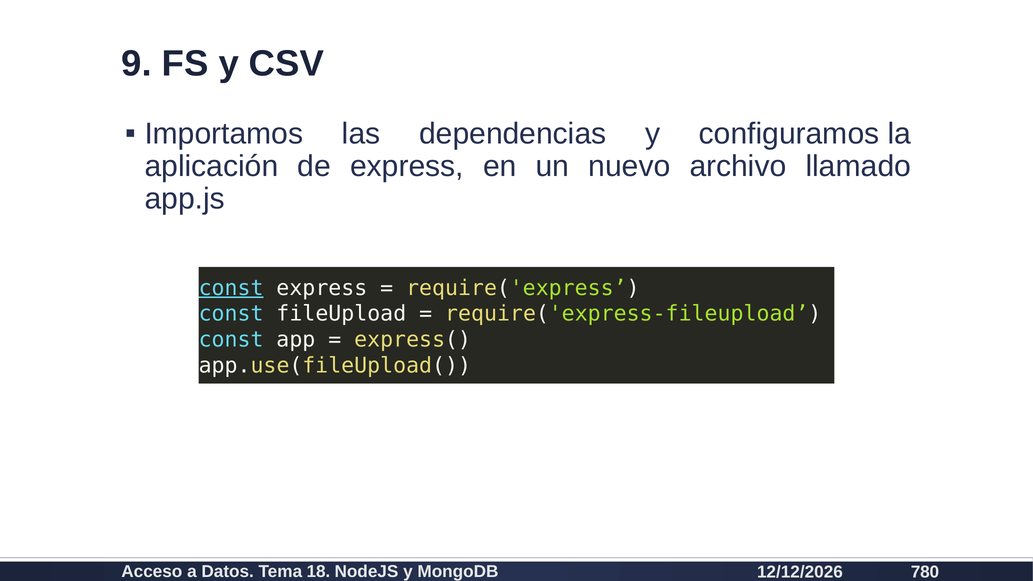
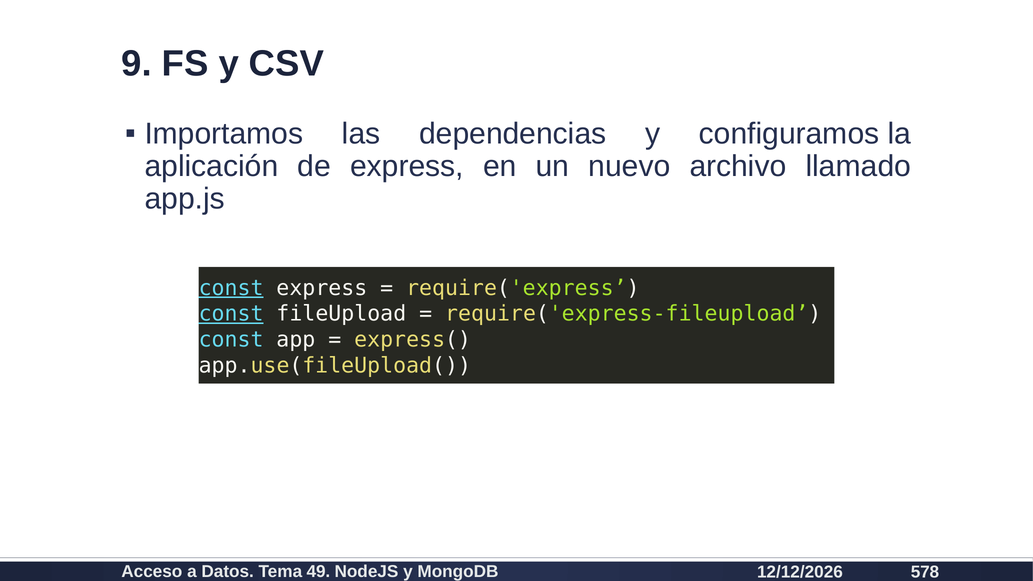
const at (231, 314) underline: none -> present
18: 18 -> 49
780: 780 -> 578
